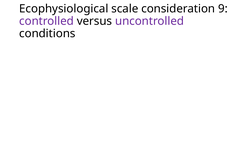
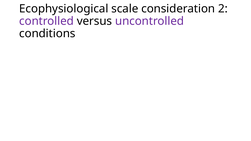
9: 9 -> 2
